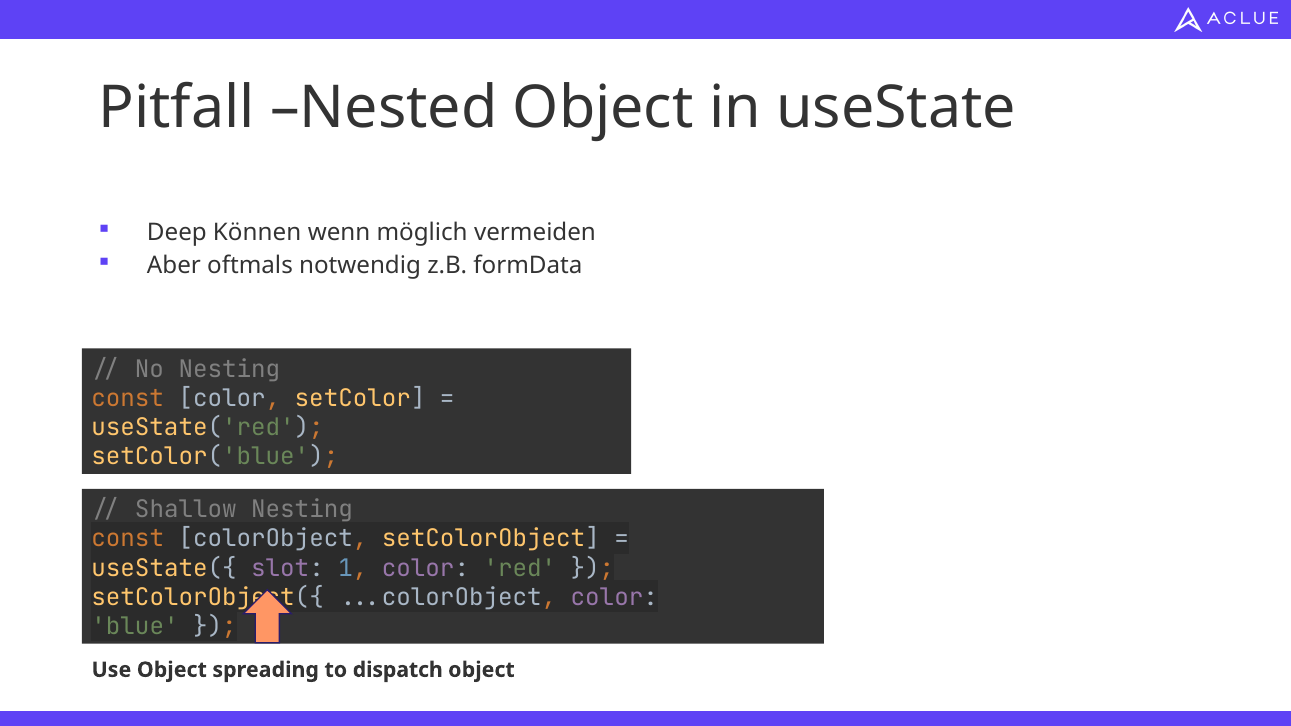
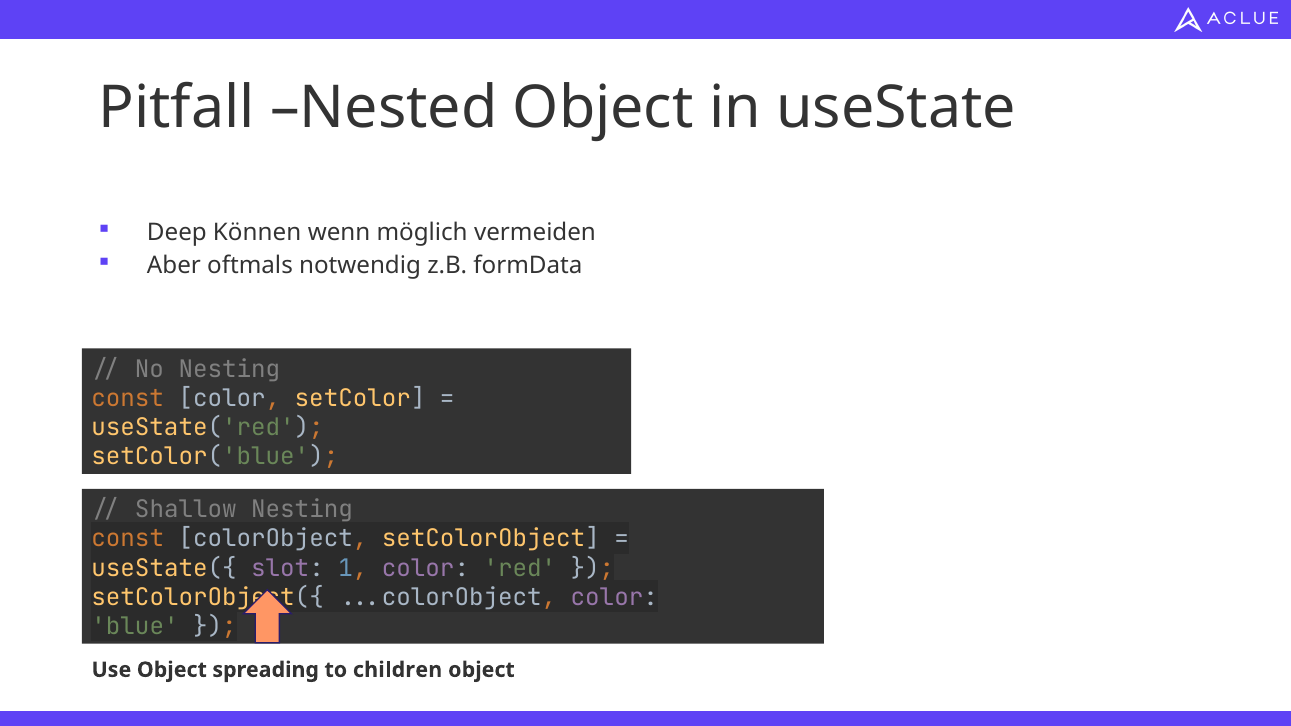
dispatch: dispatch -> children
